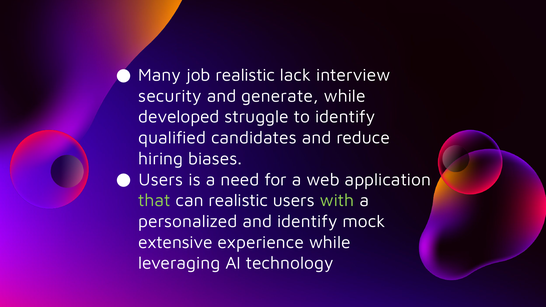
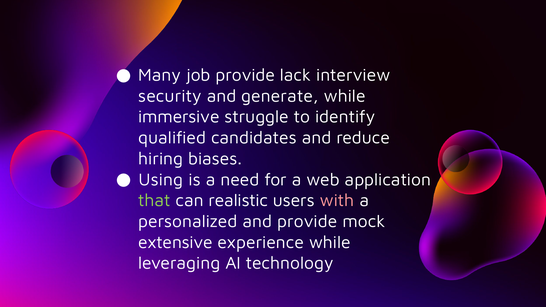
job realistic: realistic -> provide
developed: developed -> immersive
Users at (161, 180): Users -> Using
with colour: light green -> pink
and identify: identify -> provide
